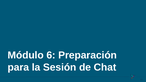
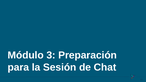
6: 6 -> 3
